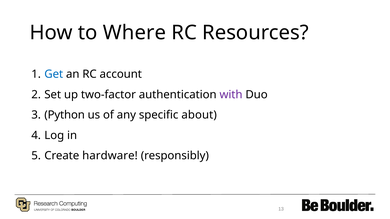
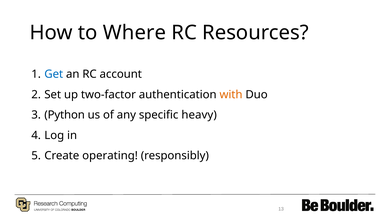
with colour: purple -> orange
about: about -> heavy
hardware: hardware -> operating
